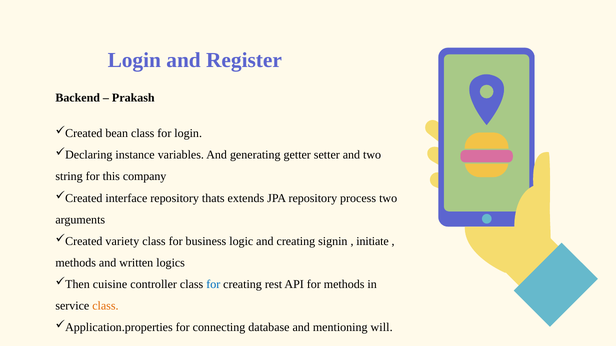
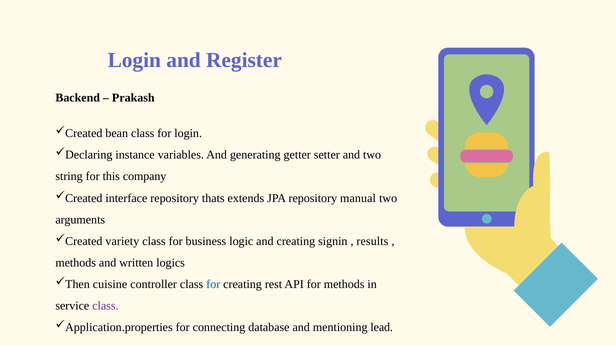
process: process -> manual
initiate: initiate -> results
class at (105, 306) colour: orange -> purple
will: will -> lead
